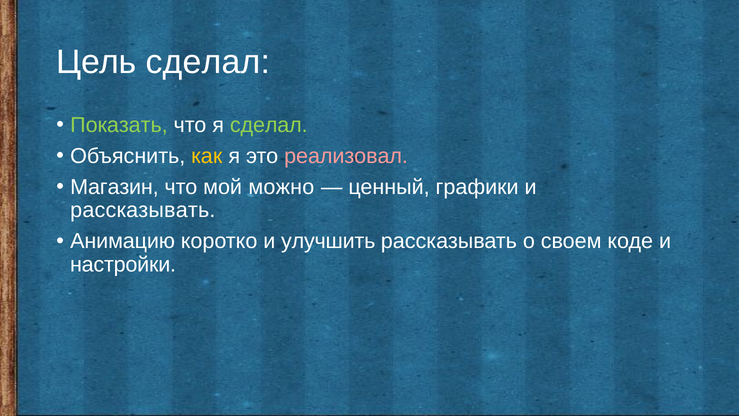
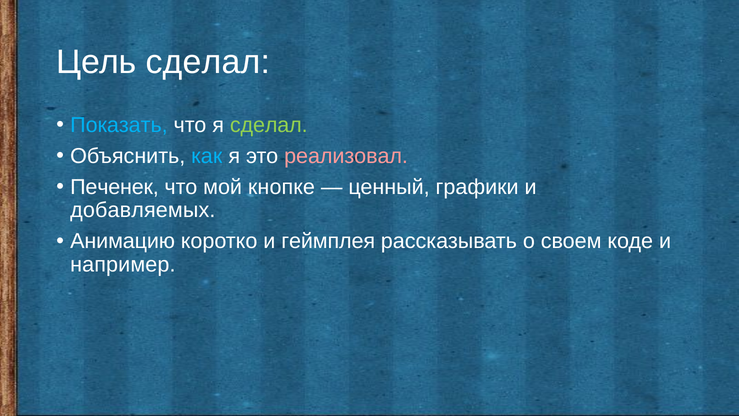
Показать colour: light green -> light blue
как colour: yellow -> light blue
Магазин: Магазин -> Печенек
можно: можно -> кнопке
рассказывать at (143, 210): рассказывать -> добавляемых
улучшить: улучшить -> геймплея
настройки: настройки -> например
